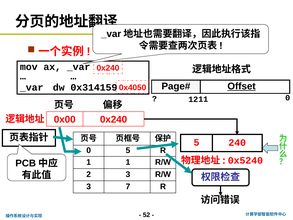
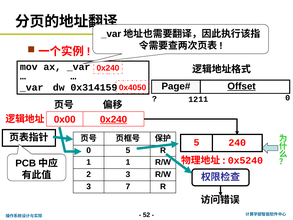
0x240 at (114, 119) underline: none -> present
